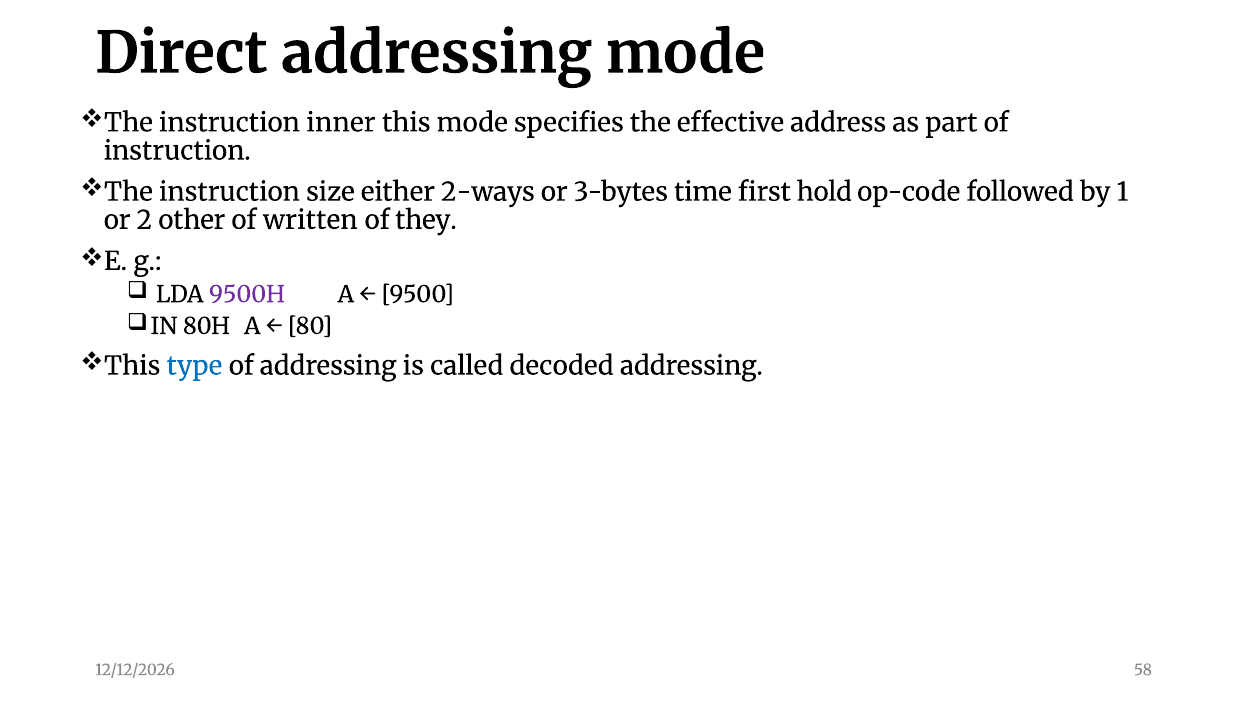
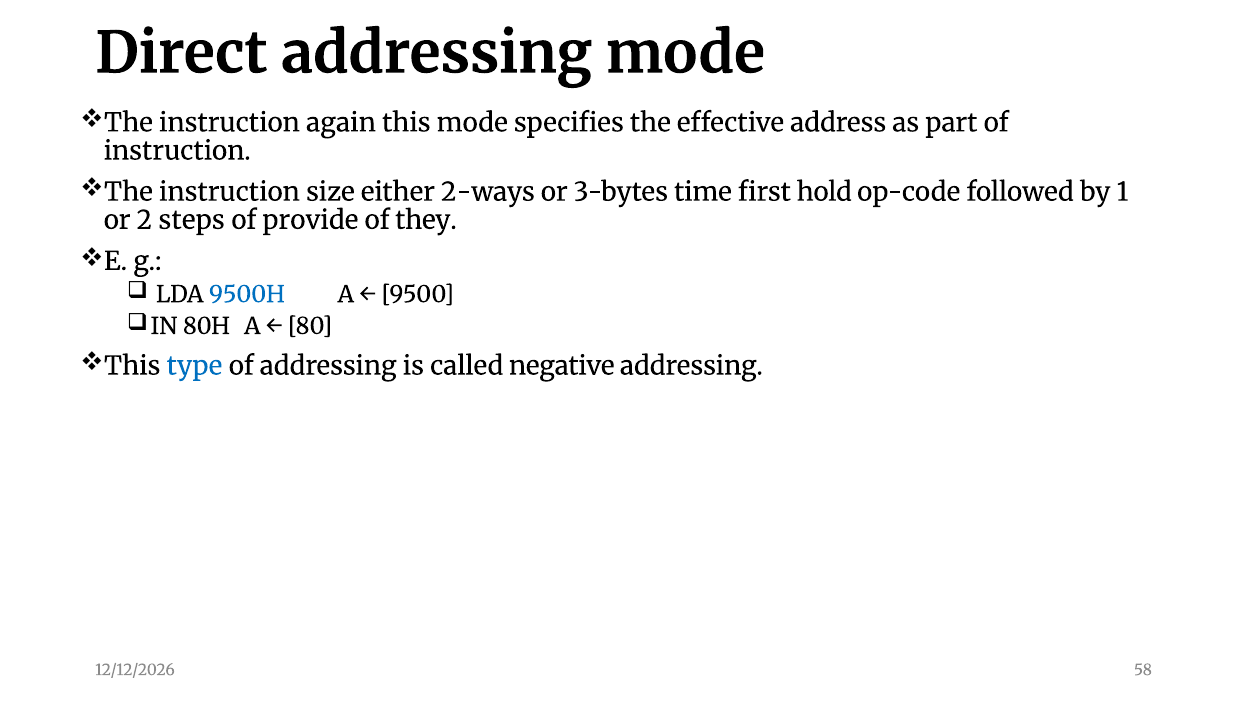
inner: inner -> again
other: other -> steps
written: written -> provide
9500H colour: purple -> blue
decoded: decoded -> negative
